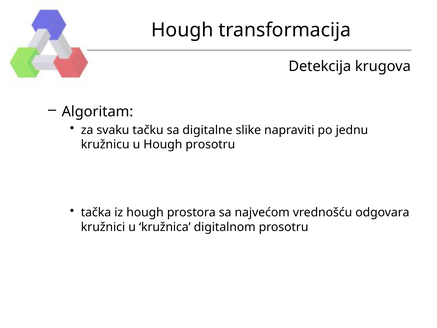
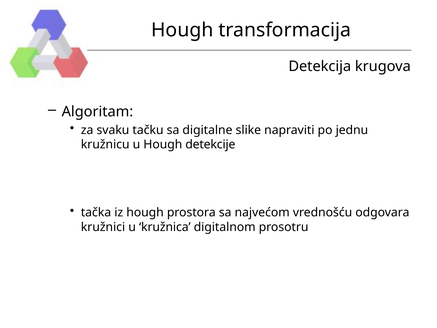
Hough prosotru: prosotru -> detekcije
